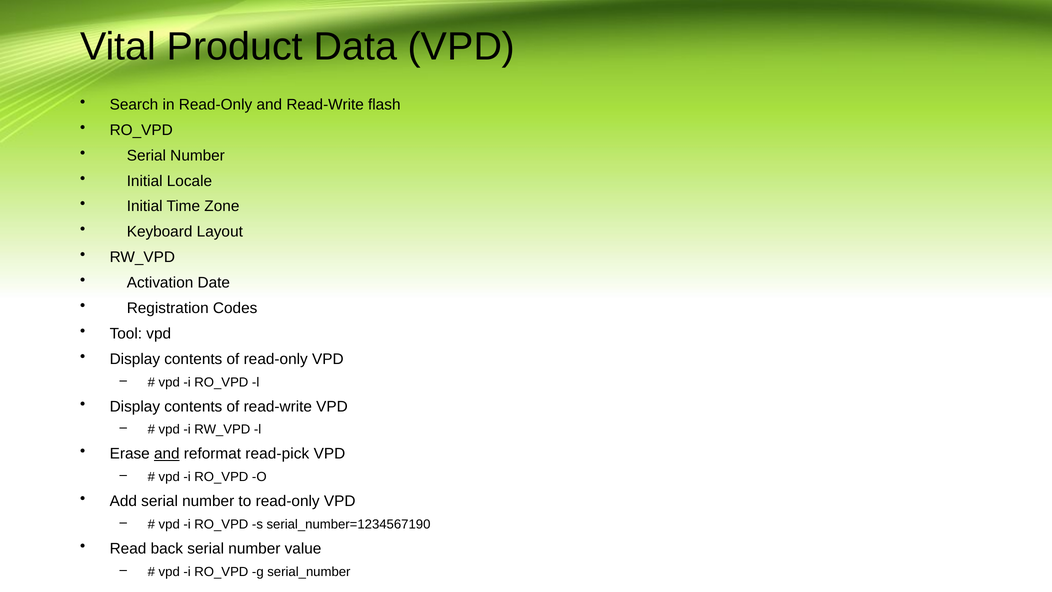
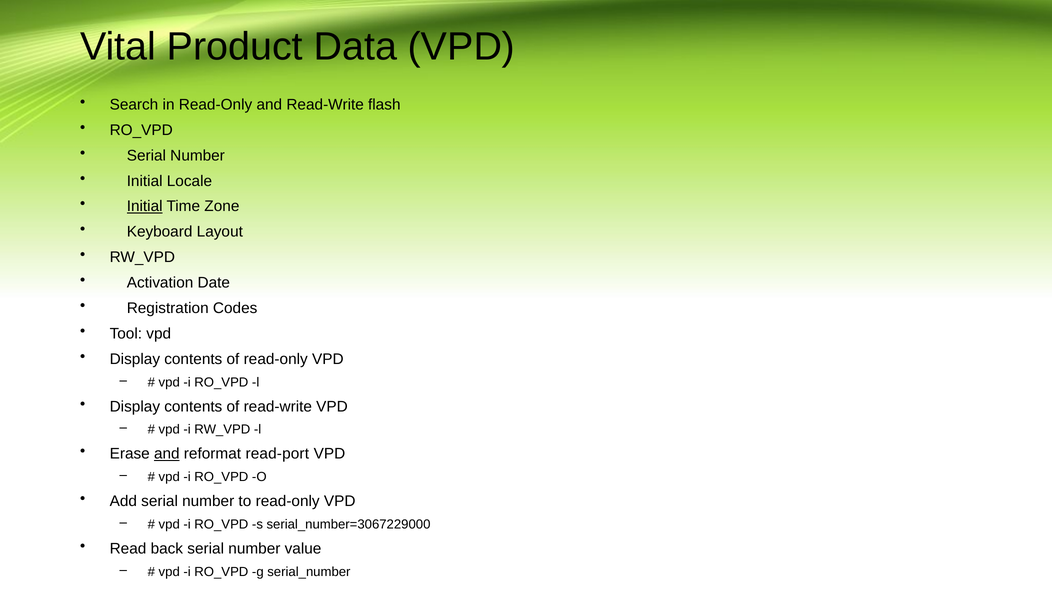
Initial at (145, 206) underline: none -> present
read-pick: read-pick -> read-port
serial_number=1234567190: serial_number=1234567190 -> serial_number=3067229000
